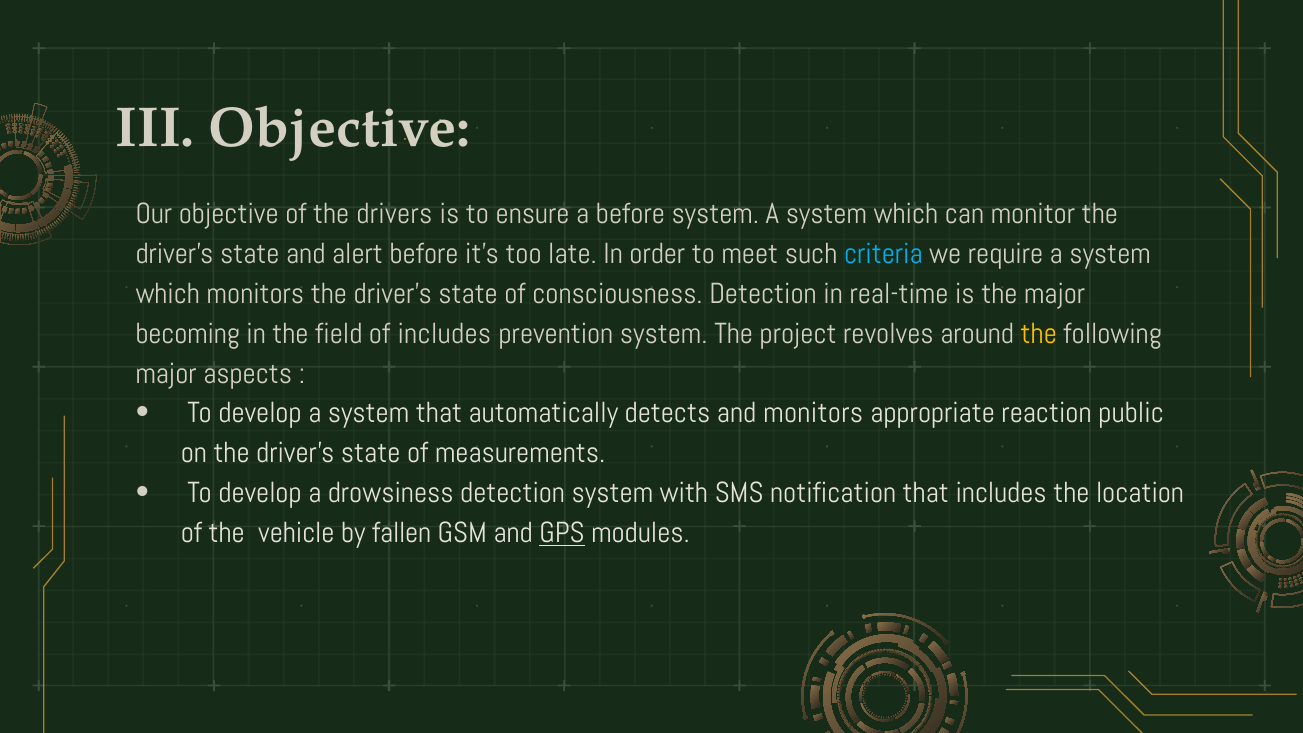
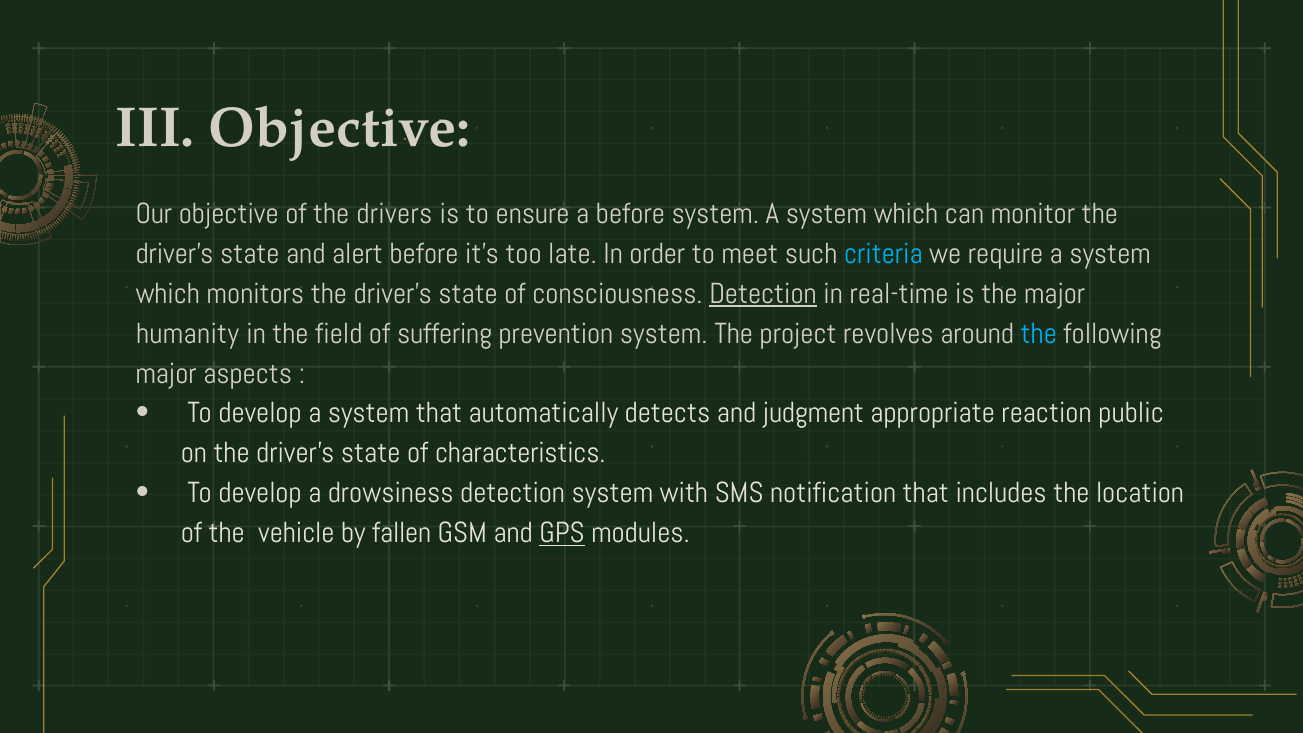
Detection at (763, 294) underline: none -> present
becoming: becoming -> humanity
of includes: includes -> suffering
the at (1039, 334) colour: yellow -> light blue
and monitors: monitors -> judgment
measurements: measurements -> characteristics
